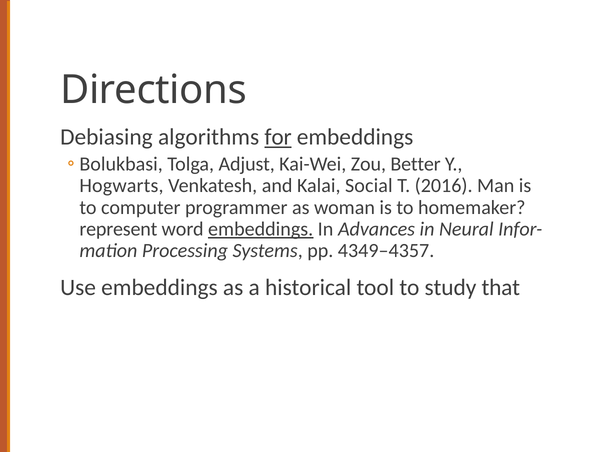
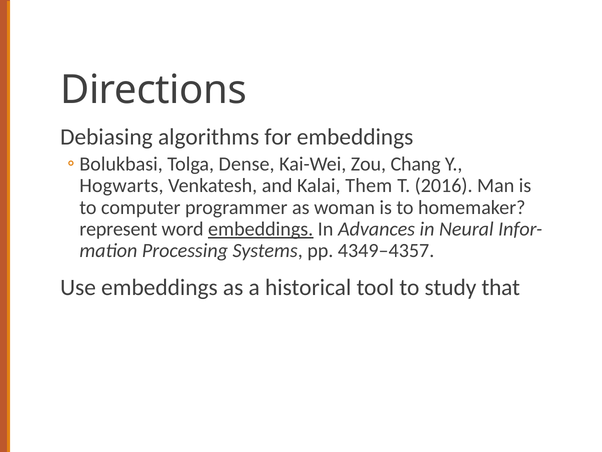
for underline: present -> none
Adjust: Adjust -> Dense
Better: Better -> Chang
Social: Social -> Them
